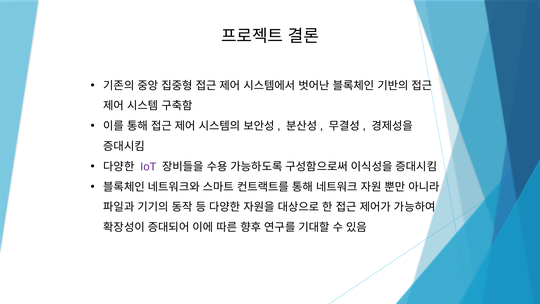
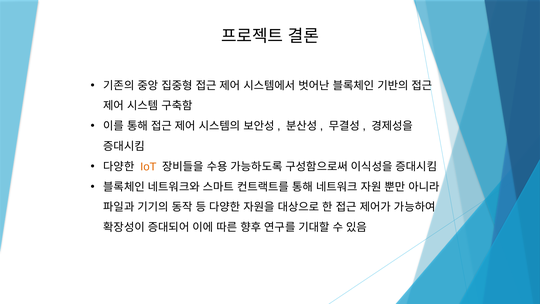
IoT colour: purple -> orange
